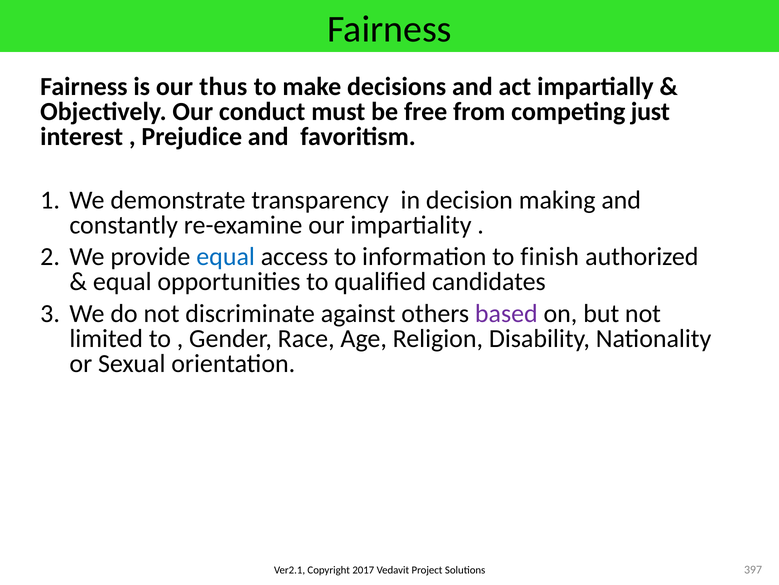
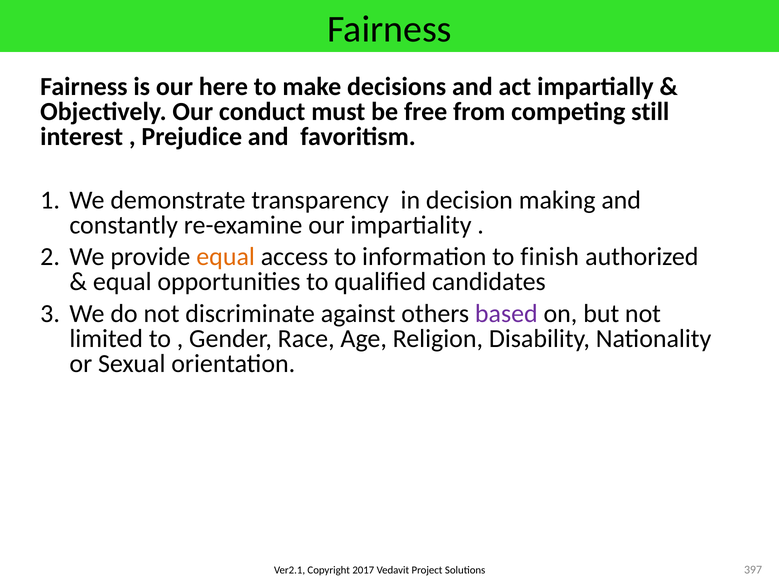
thus: thus -> here
just: just -> still
equal at (226, 256) colour: blue -> orange
